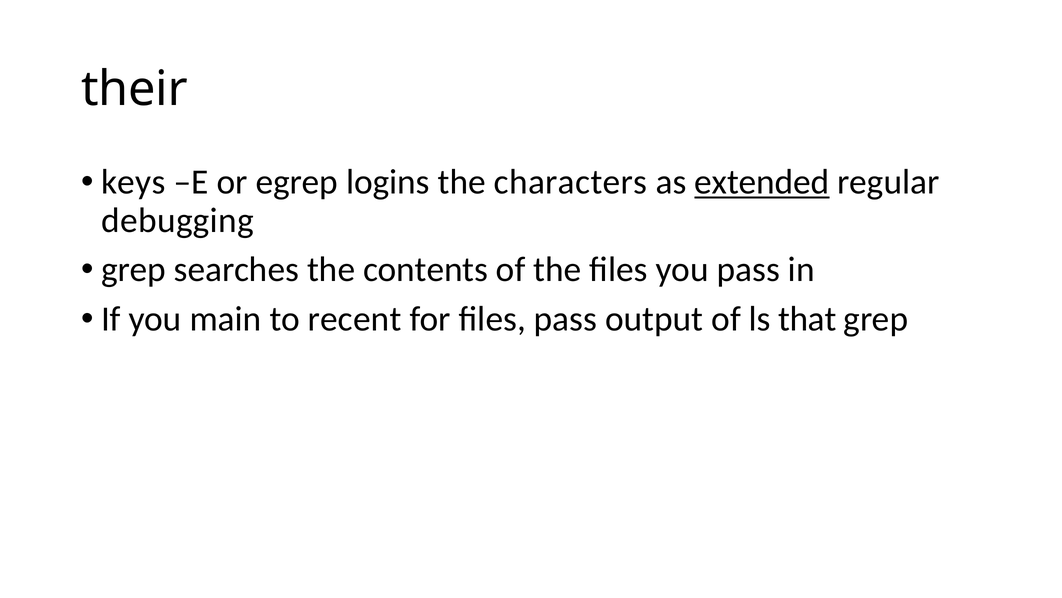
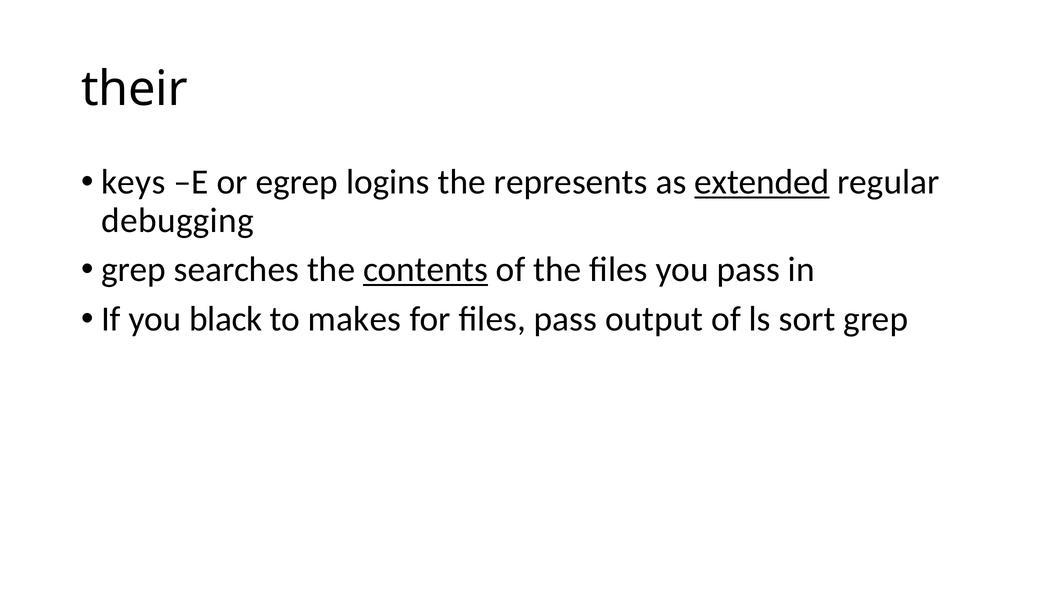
characters: characters -> represents
contents underline: none -> present
main: main -> black
recent: recent -> makes
that: that -> sort
